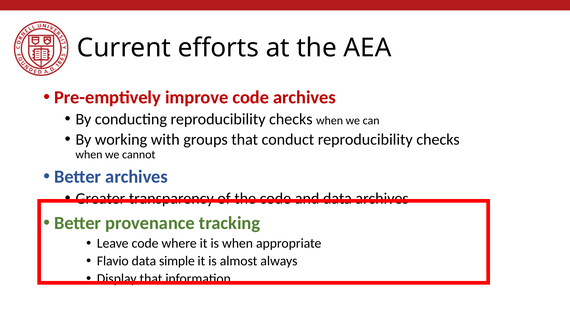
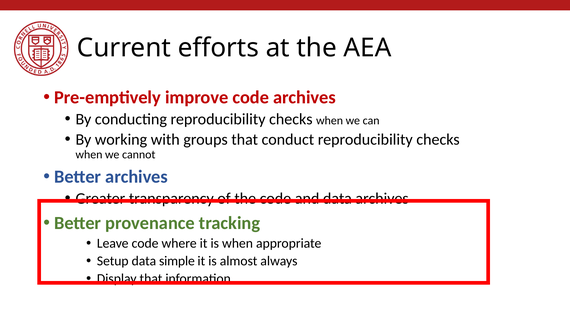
Flavio: Flavio -> Setup
